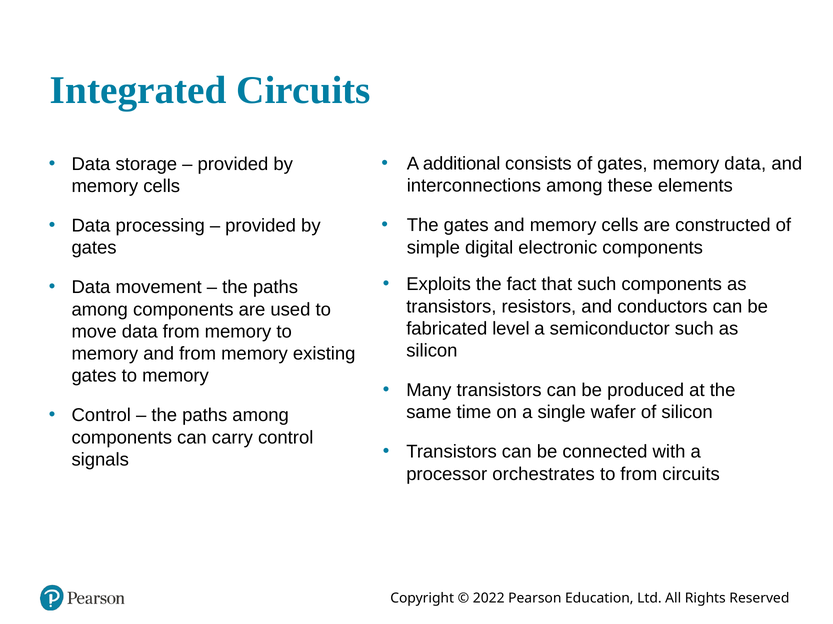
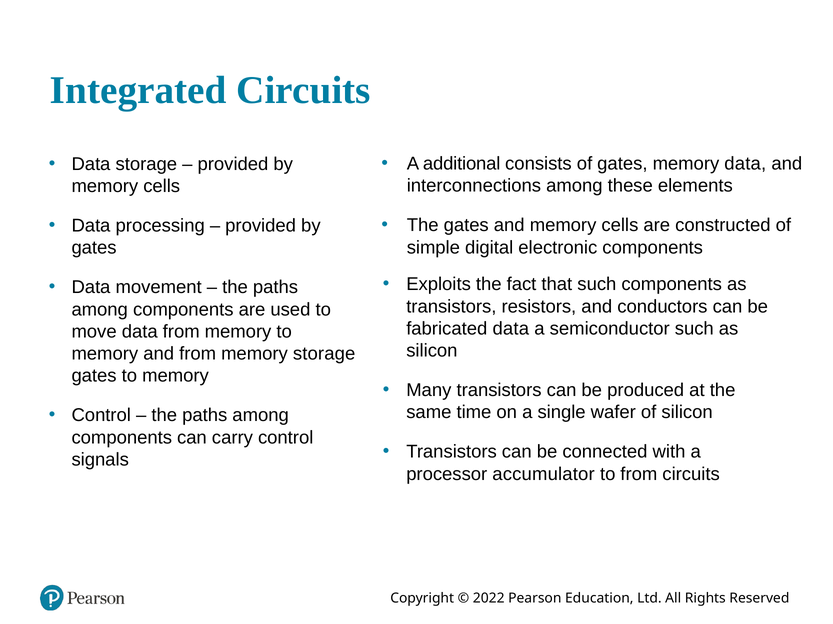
fabricated level: level -> data
memory existing: existing -> storage
orchestrates: orchestrates -> accumulator
